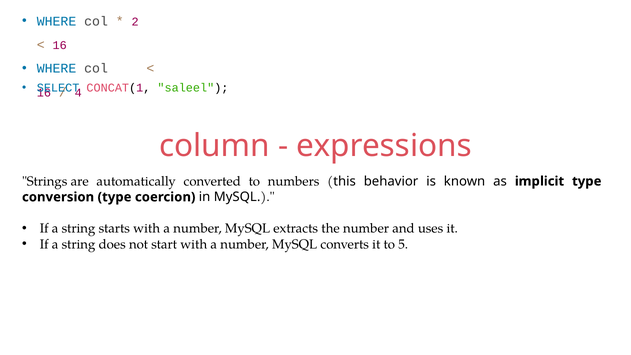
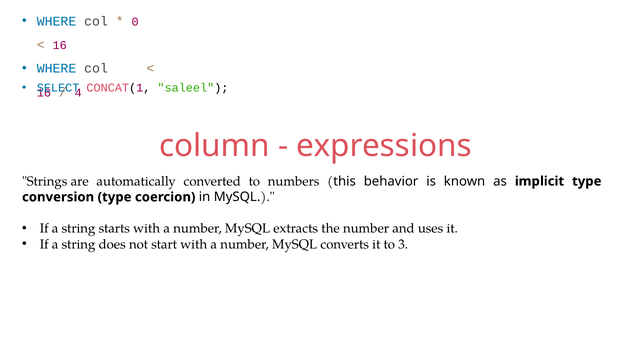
2: 2 -> 0
5: 5 -> 3
